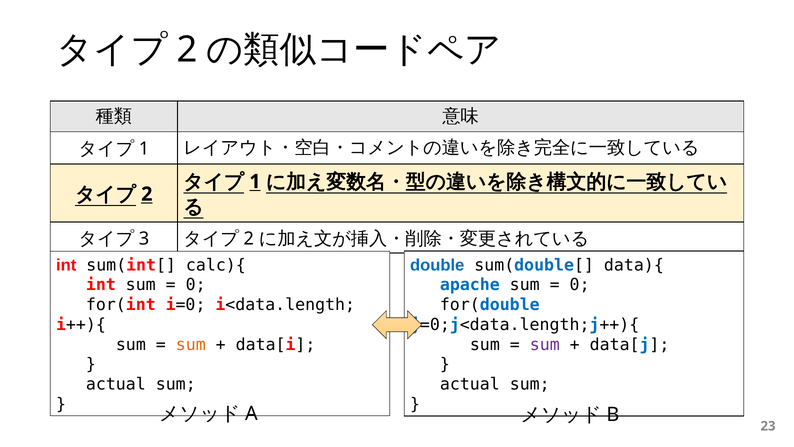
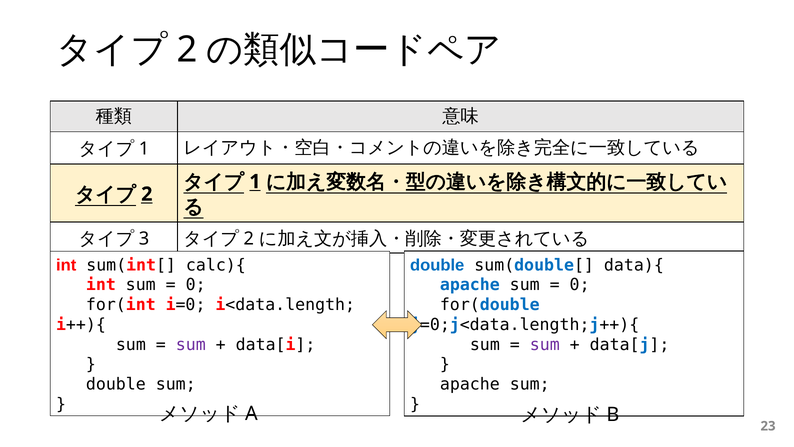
sum at (191, 344) colour: orange -> purple
actual at (116, 384): actual -> double
actual at (470, 384): actual -> apache
